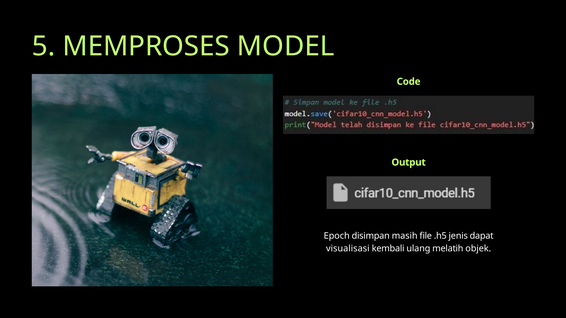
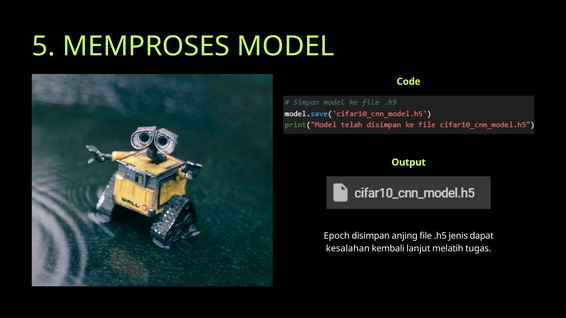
masih: masih -> anjing
visualisasi: visualisasi -> kesalahan
ulang: ulang -> lanjut
objek: objek -> tugas
